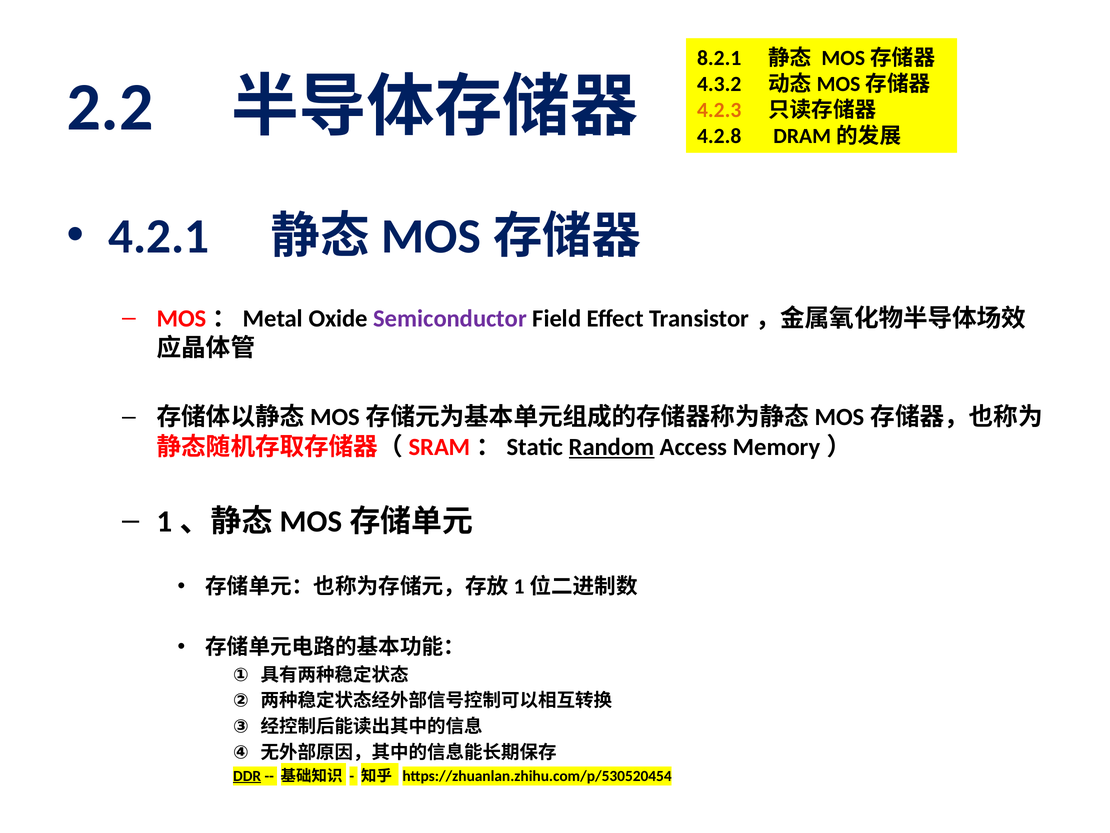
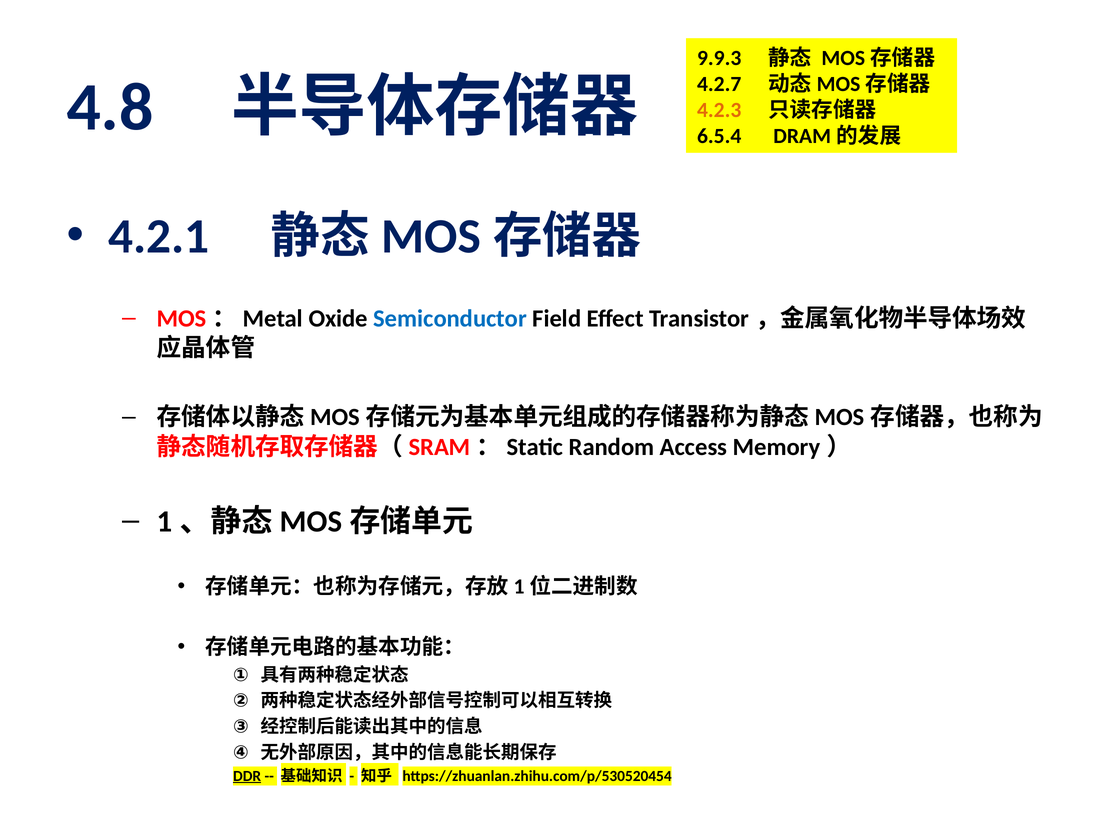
8.2.1: 8.2.1 -> 9.9.3
4.3.2: 4.3.2 -> 4.2.7
2.2: 2.2 -> 4.8
4.2.8: 4.2.8 -> 6.5.4
Semiconductor colour: purple -> blue
Random underline: present -> none
